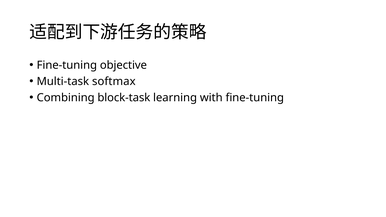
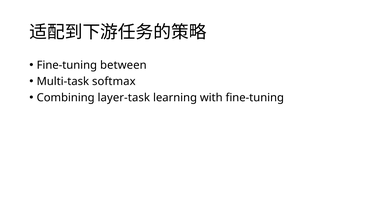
objective: objective -> between
block-task: block-task -> layer-task
